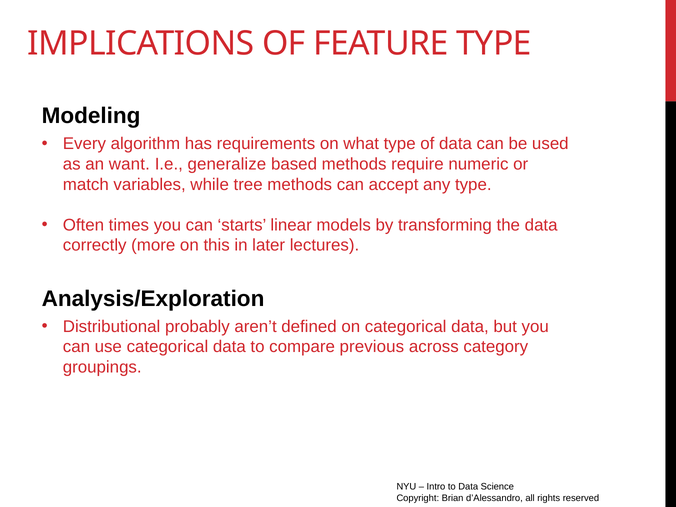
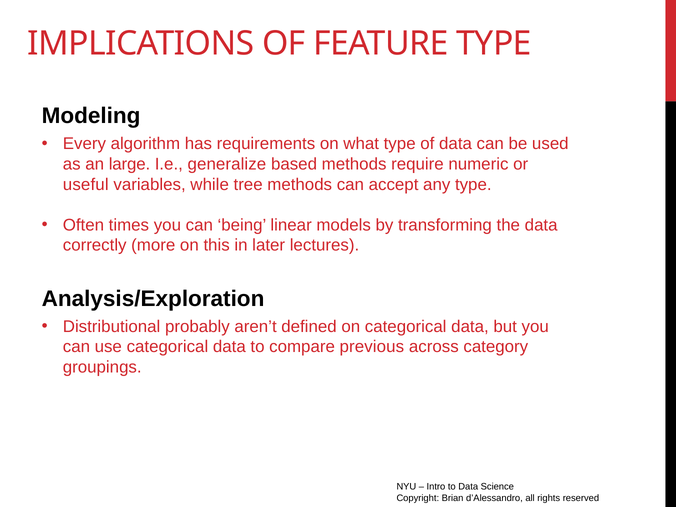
want: want -> large
match: match -> useful
starts: starts -> being
